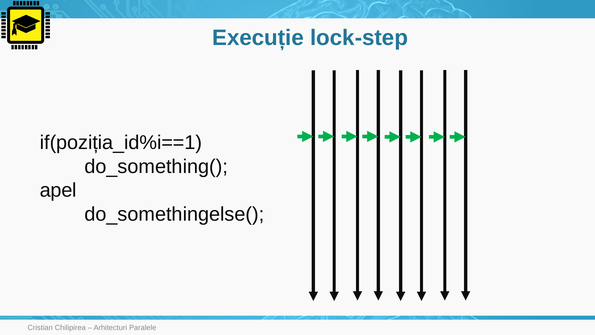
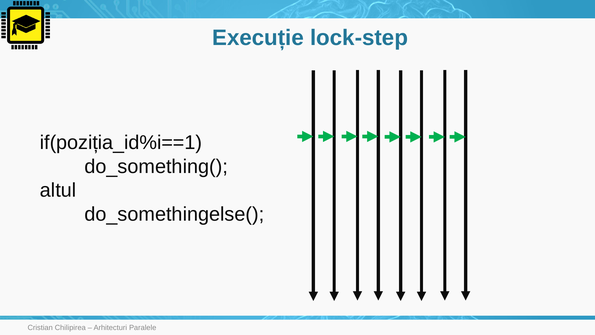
apel: apel -> altul
